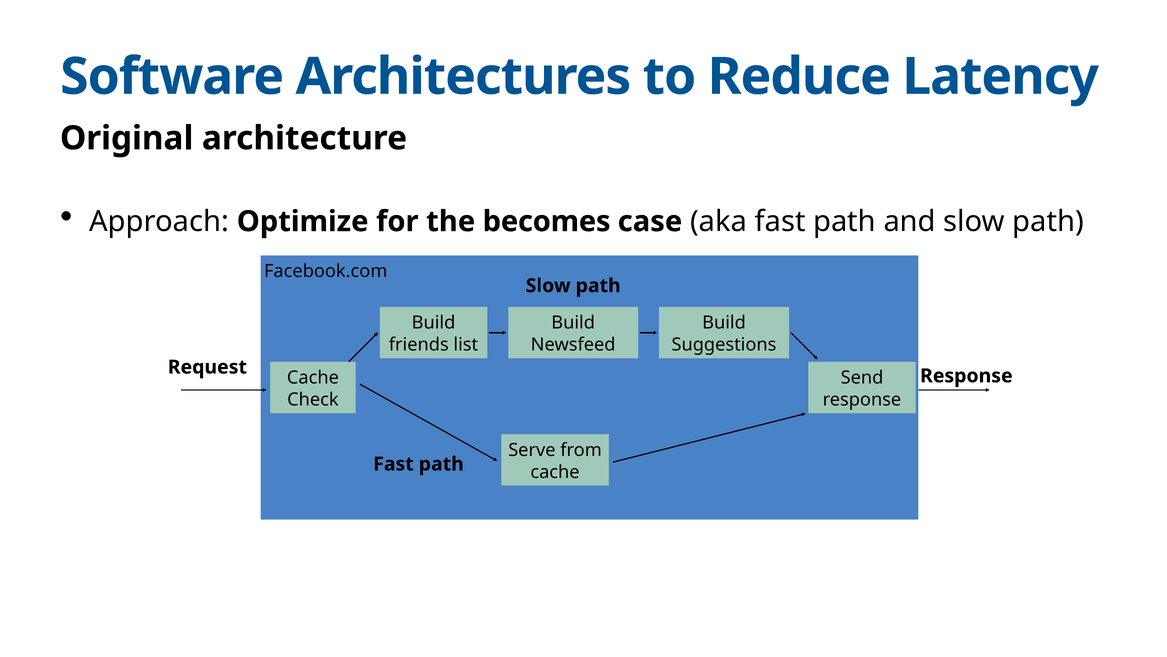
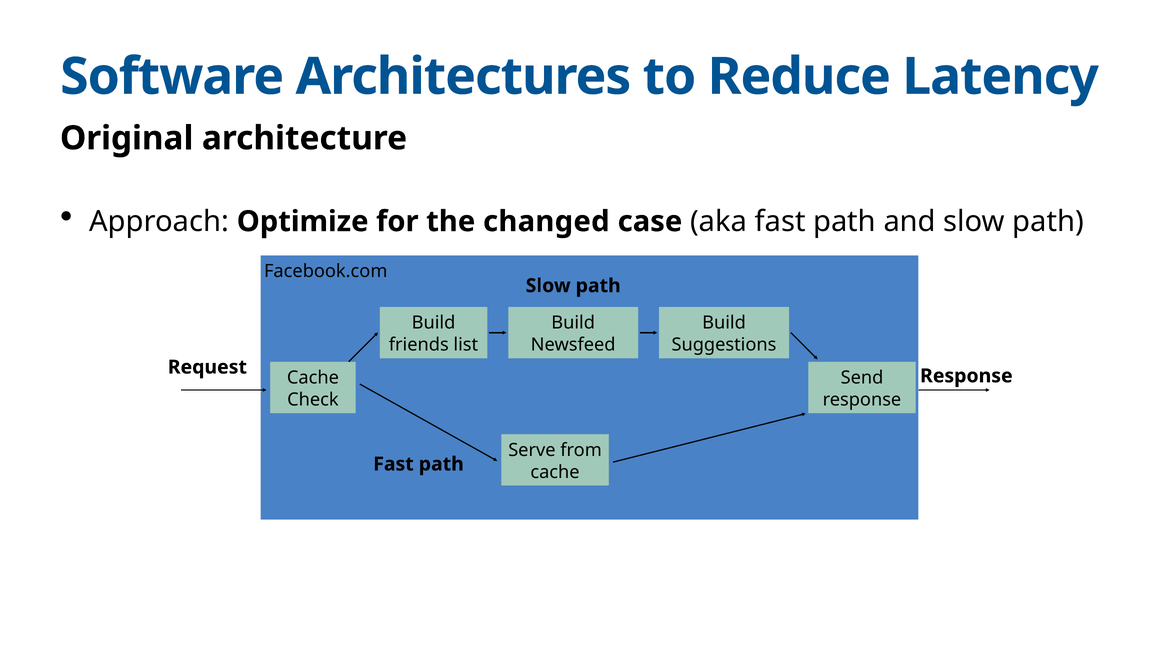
becomes: becomes -> changed
